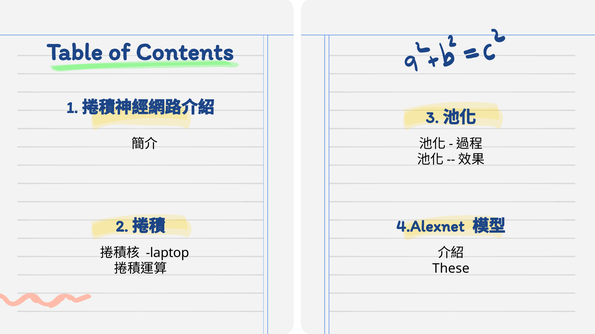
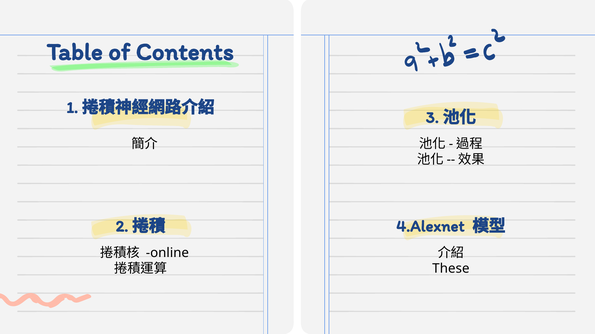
laptop: laptop -> online
